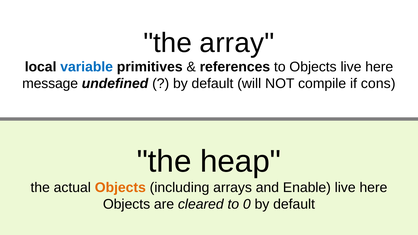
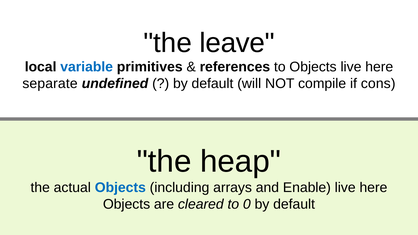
array: array -> leave
message: message -> separate
Objects at (120, 188) colour: orange -> blue
